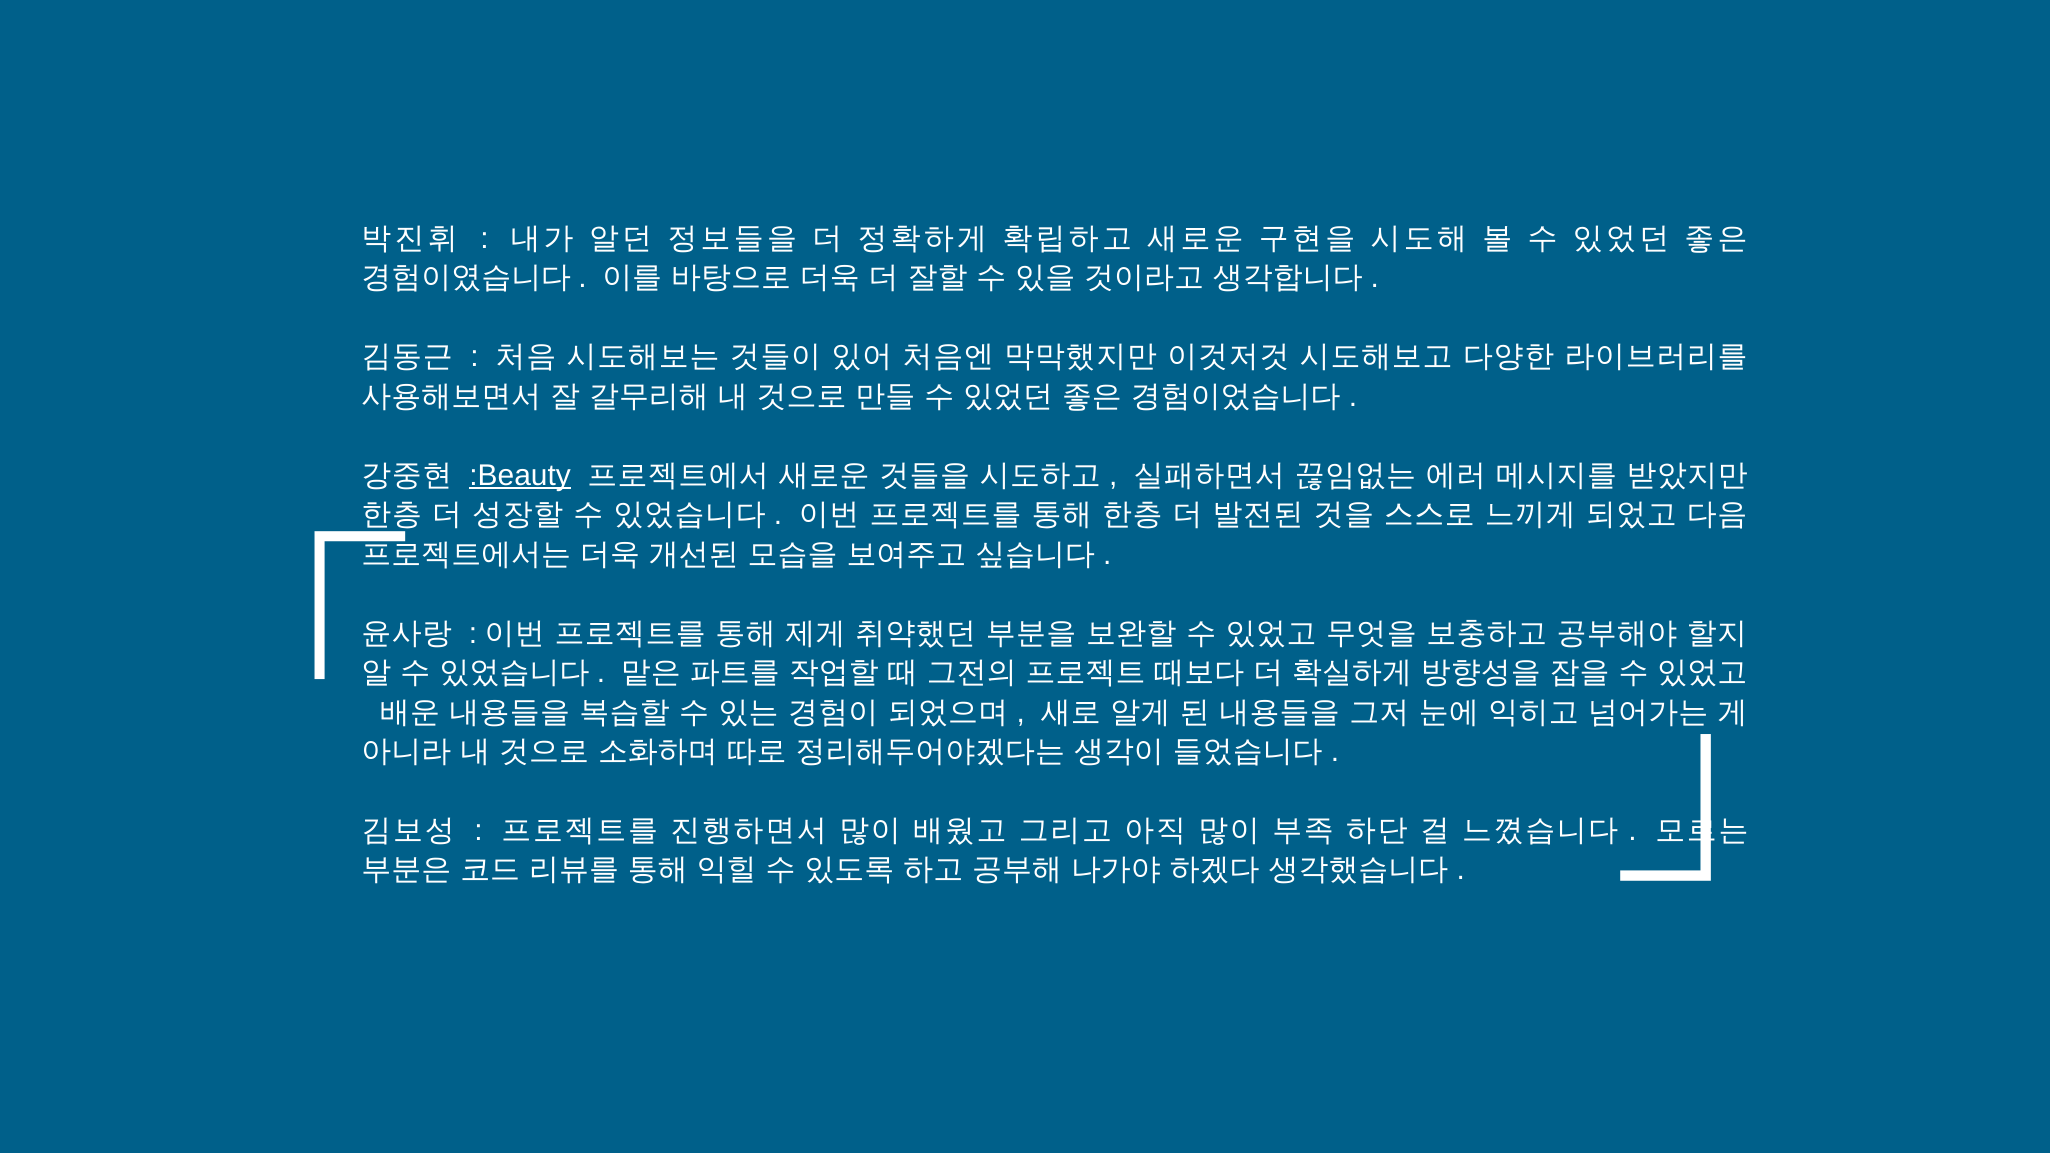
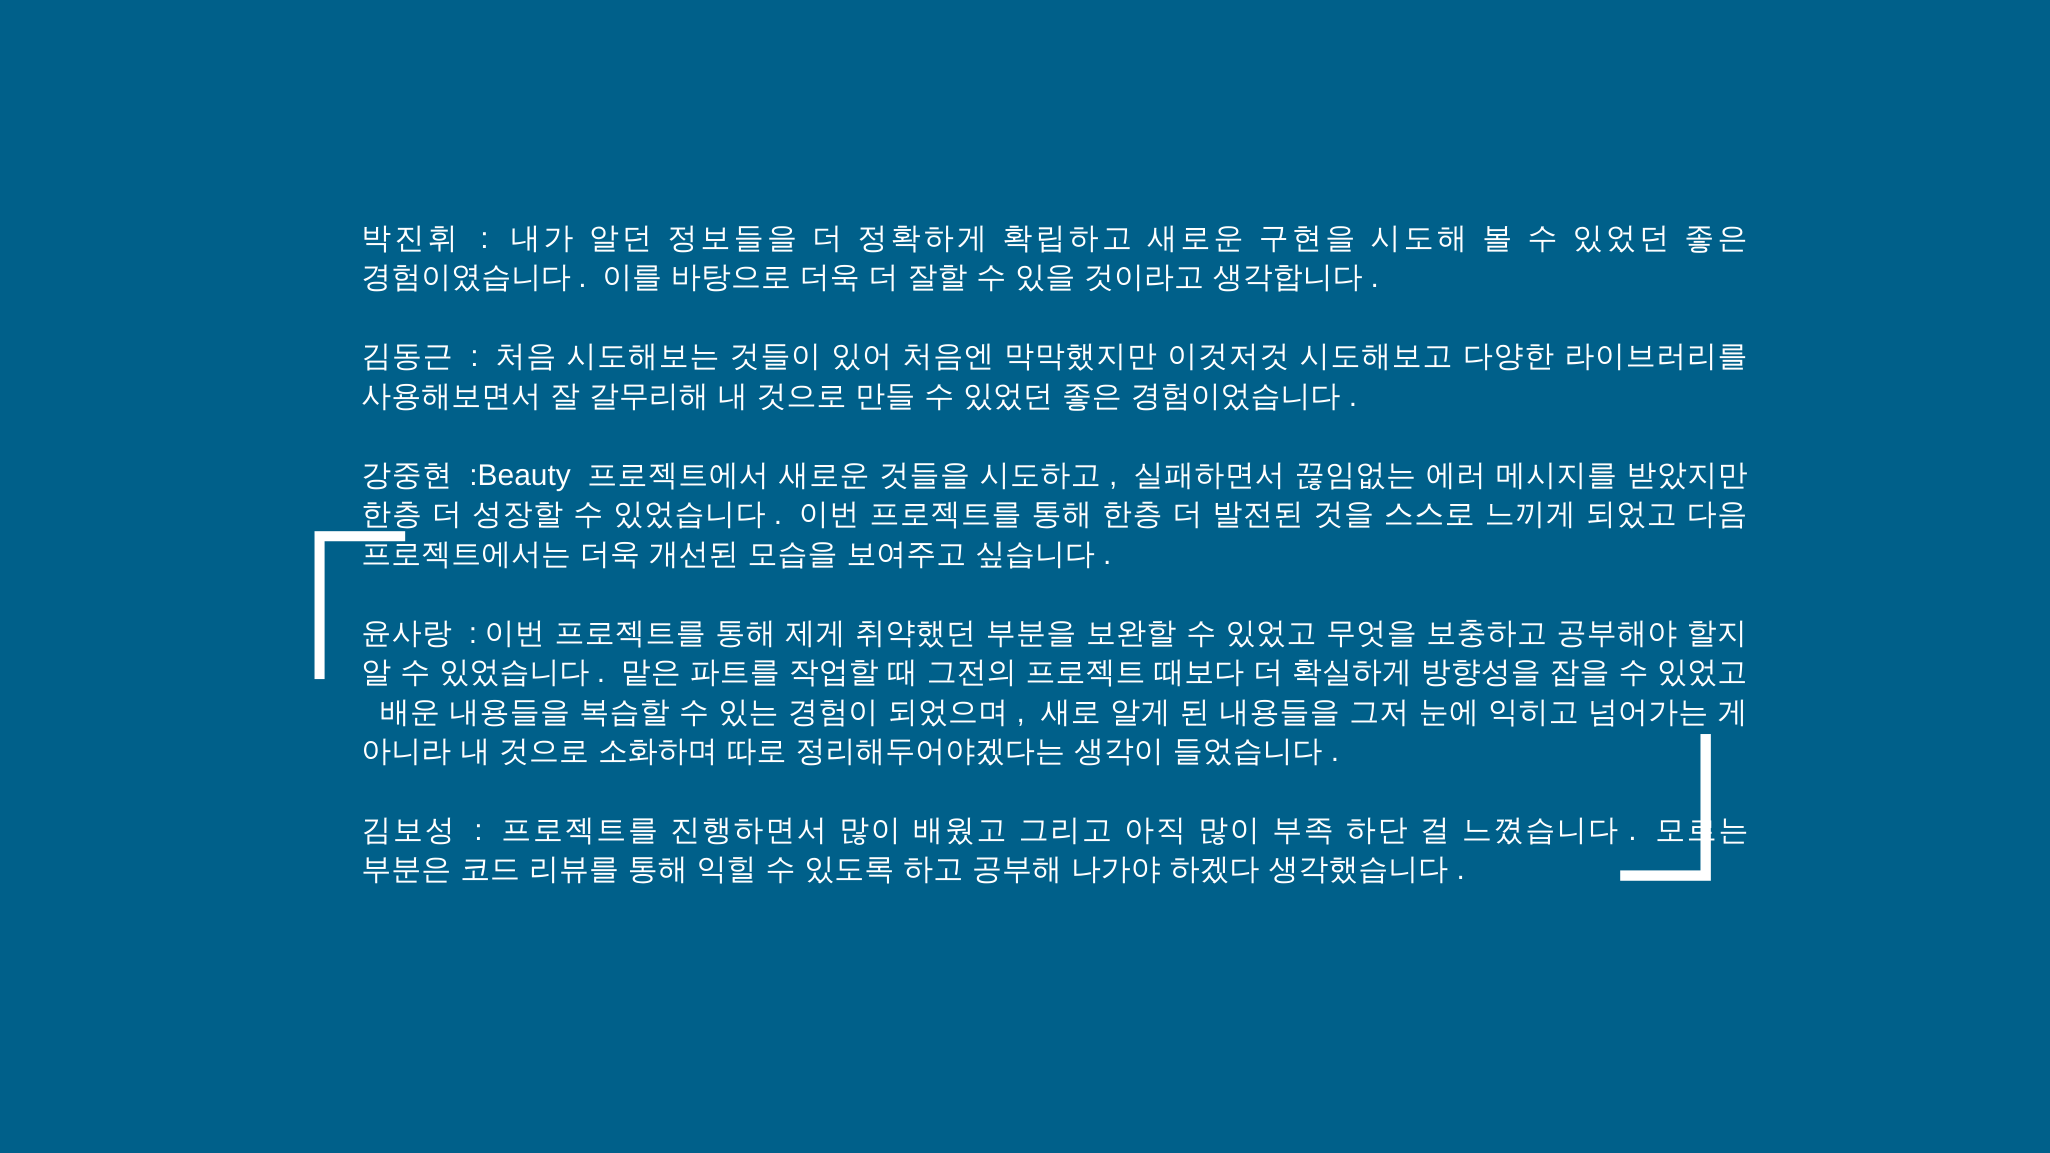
:Beauty underline: present -> none
